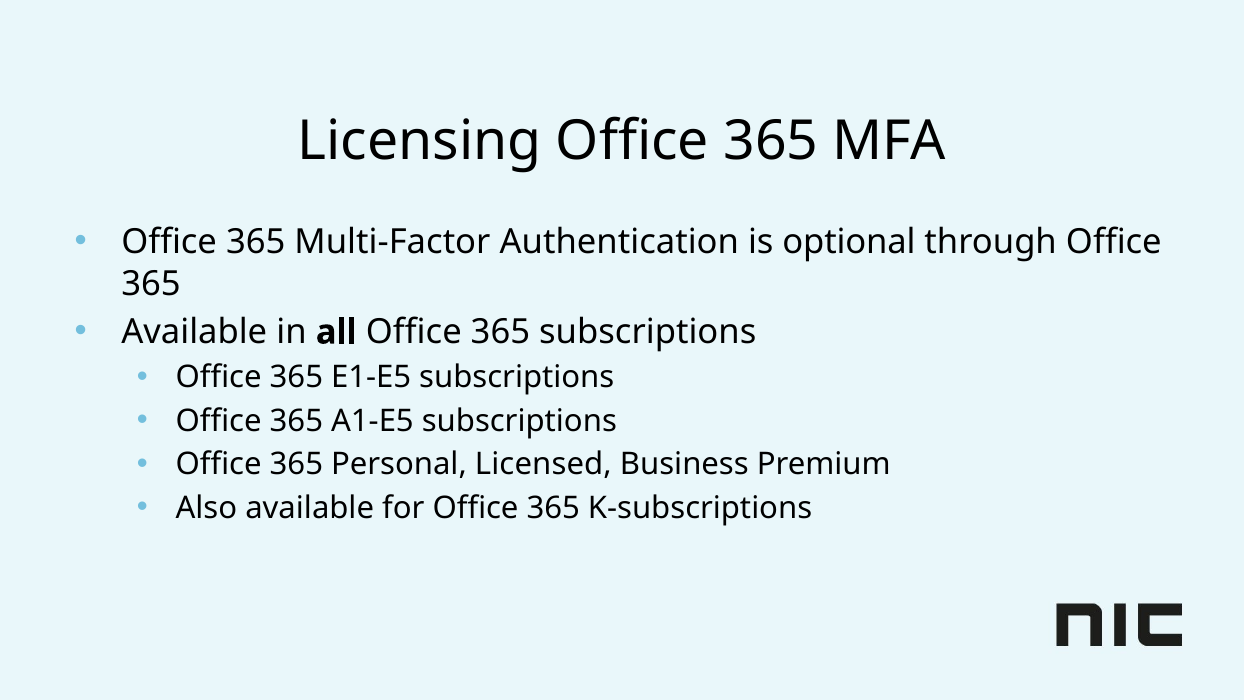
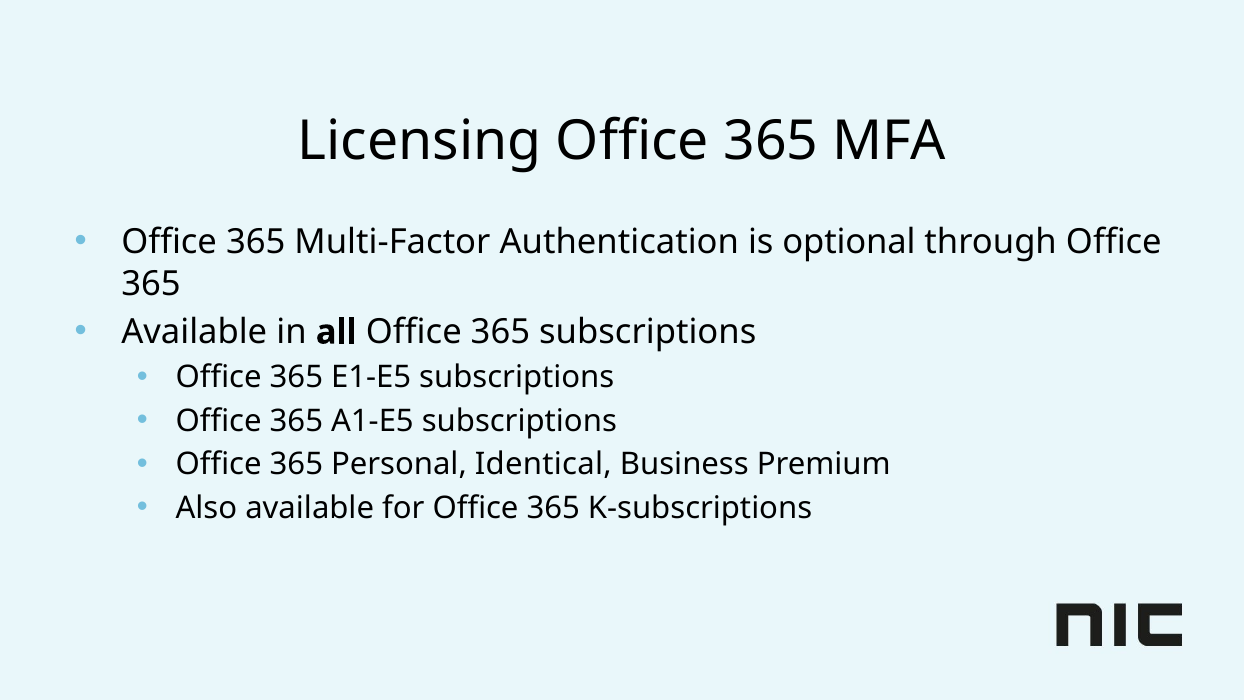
Licensed: Licensed -> Identical
